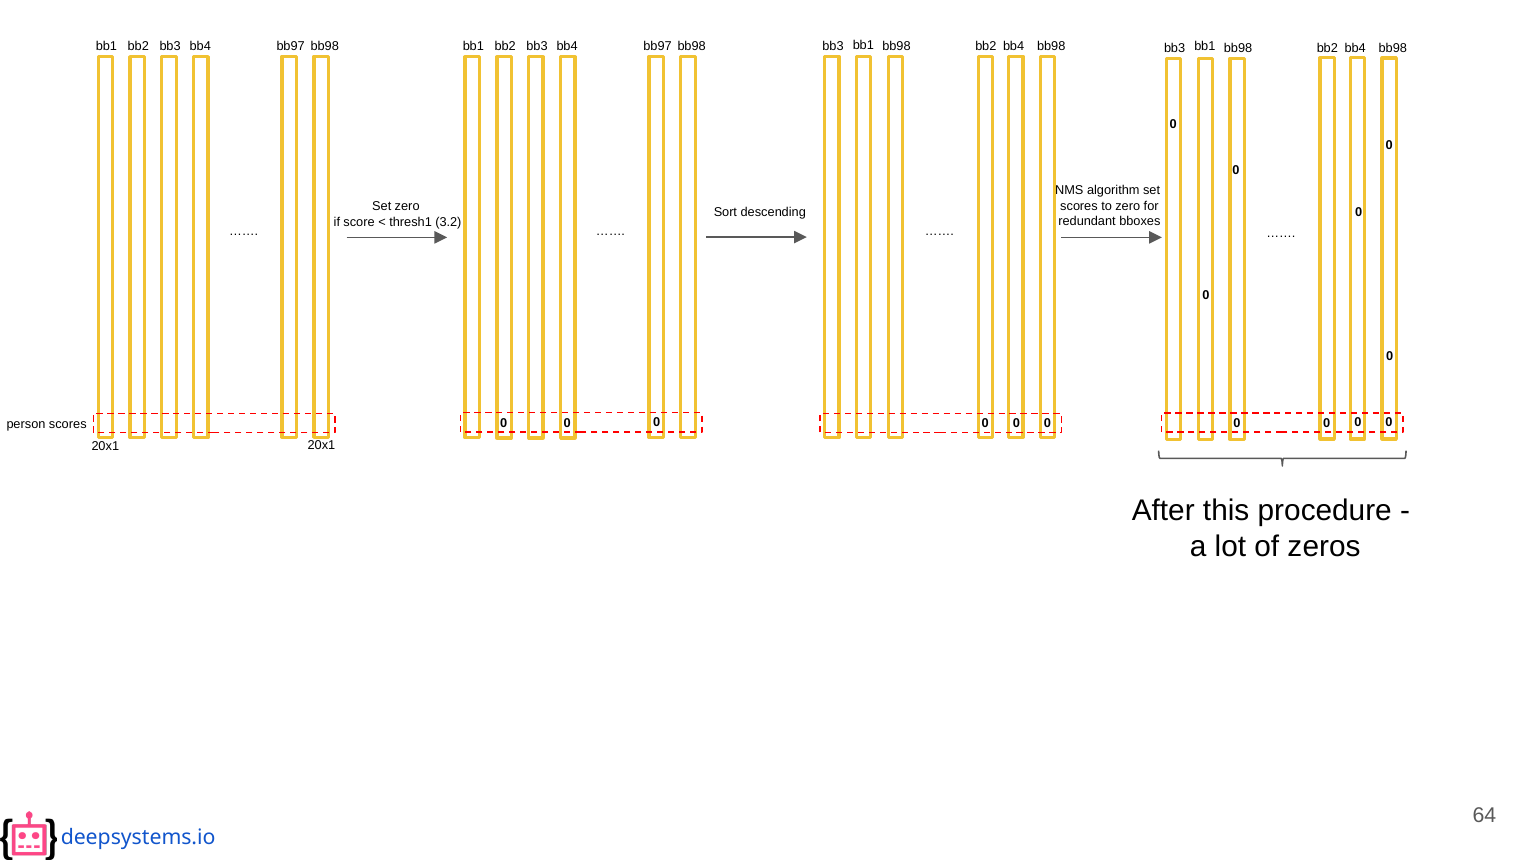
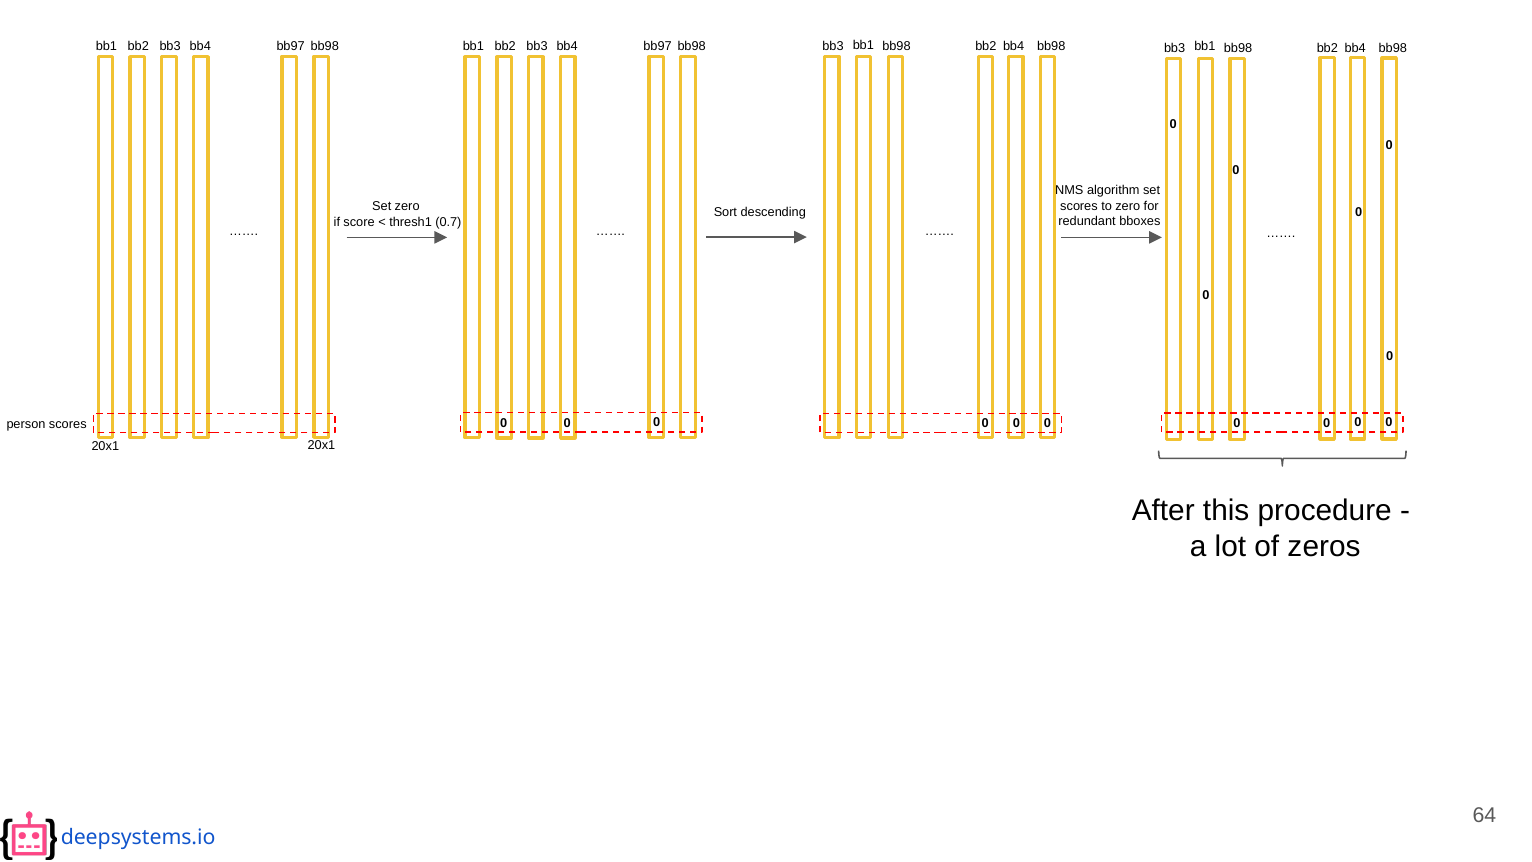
3.2: 3.2 -> 0.7
